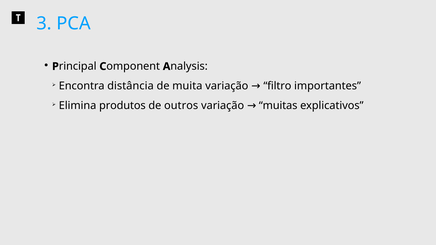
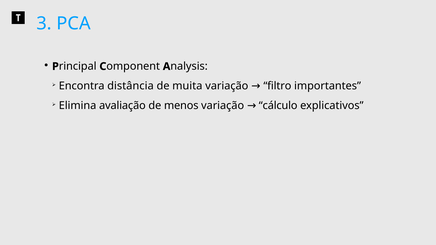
produtos: produtos -> avaliação
outros: outros -> menos
muitas: muitas -> cálculo
